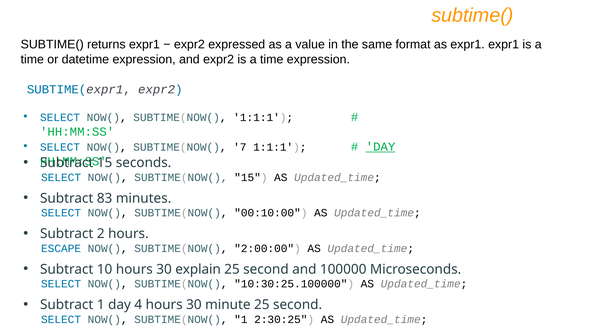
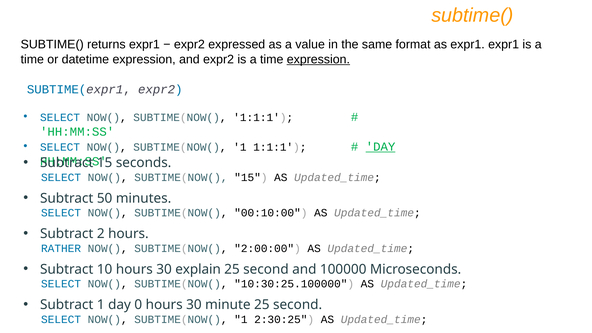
expression at (318, 59) underline: none -> present
7 at (240, 147): 7 -> 1
83: 83 -> 50
ESCAPE: ESCAPE -> RATHER
4: 4 -> 0
